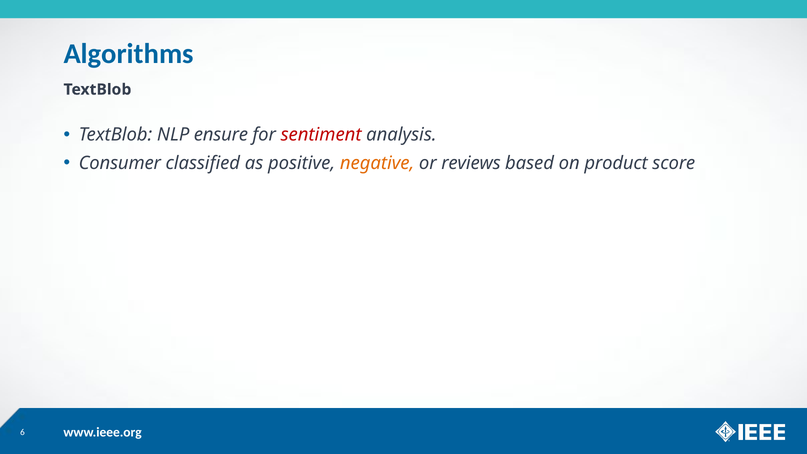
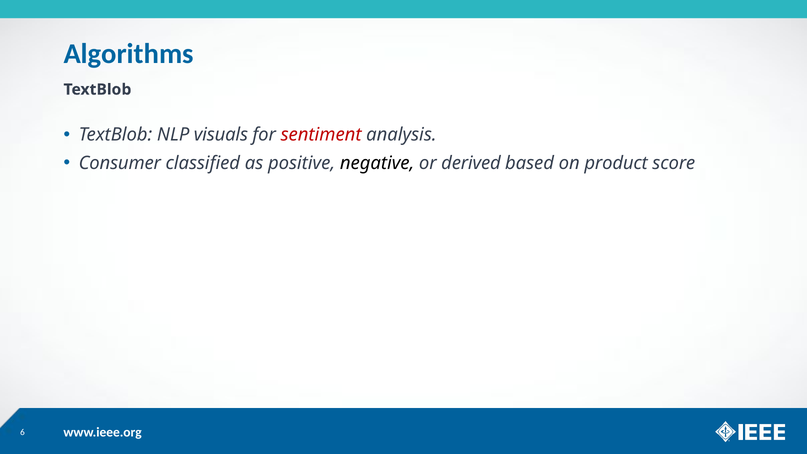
ensure: ensure -> visuals
negative colour: orange -> black
reviews: reviews -> derived
